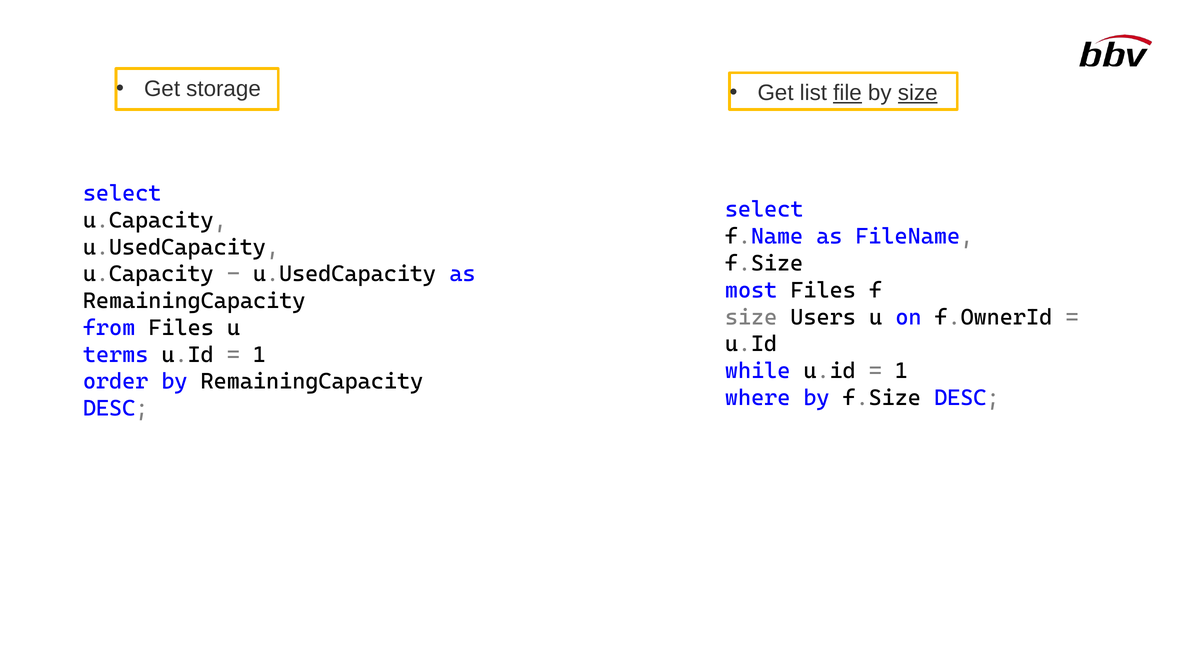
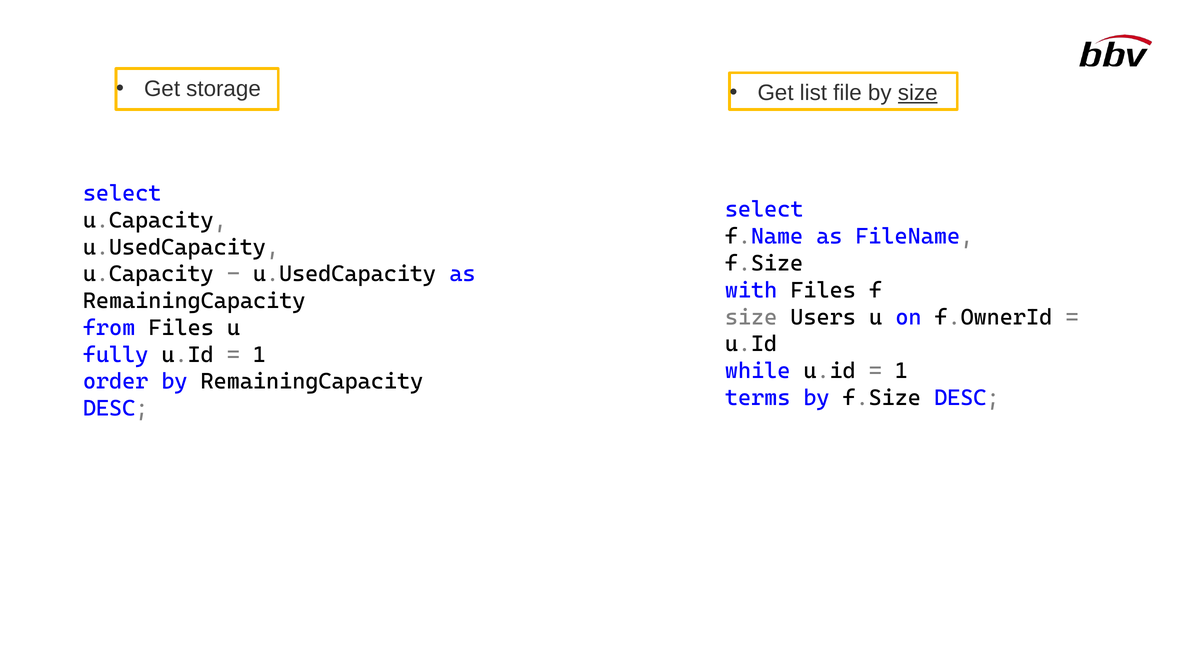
file underline: present -> none
most: most -> with
terms: terms -> fully
where: where -> terms
